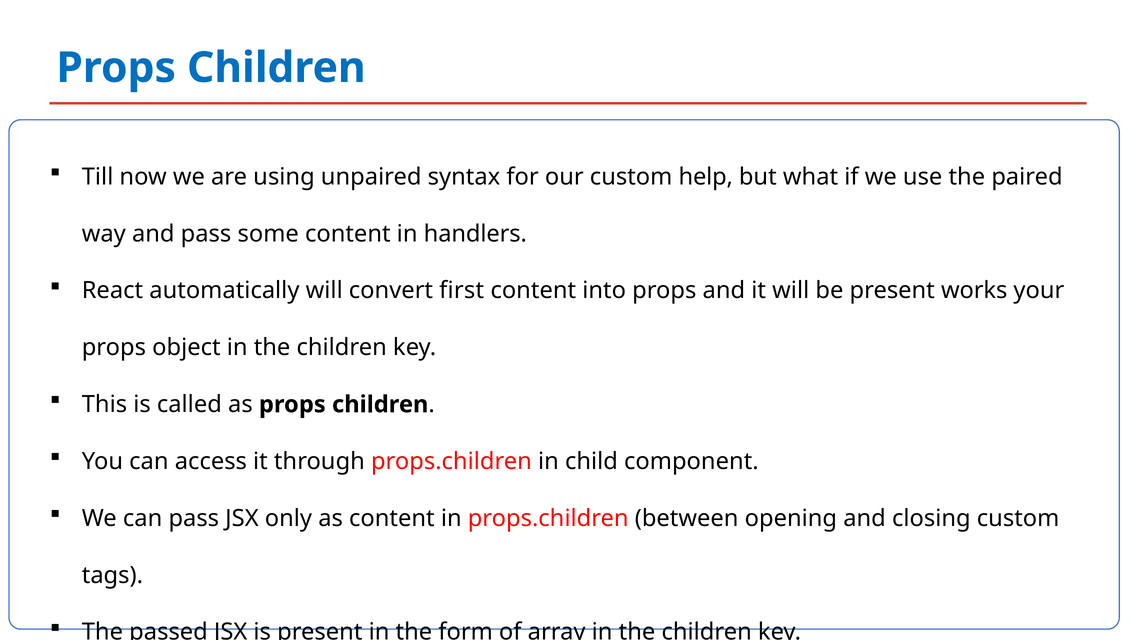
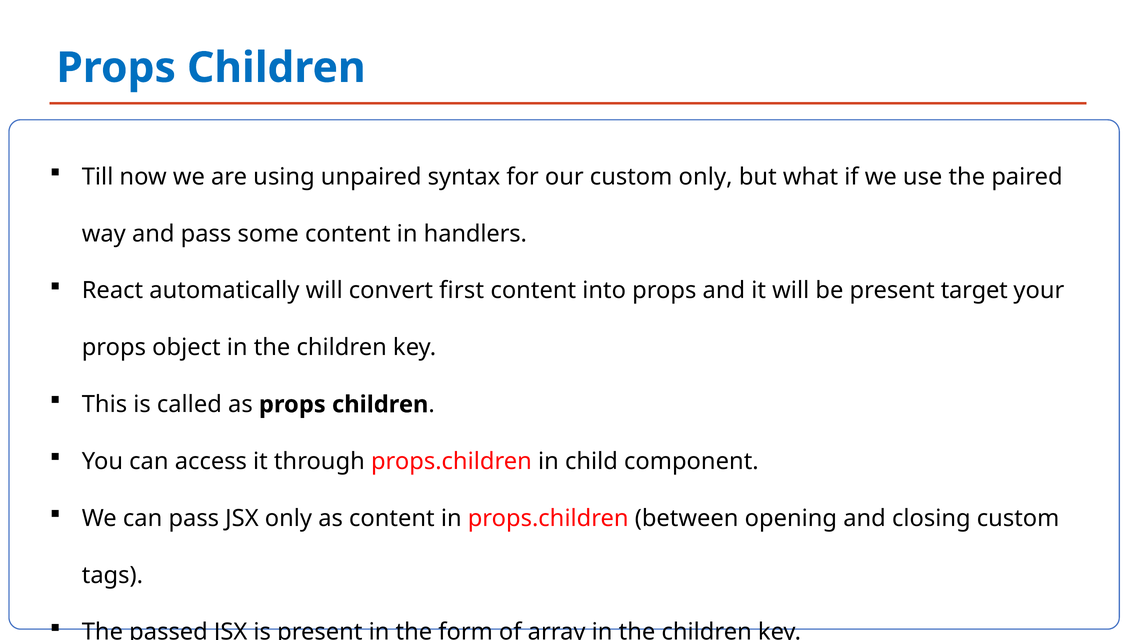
custom help: help -> only
works: works -> target
